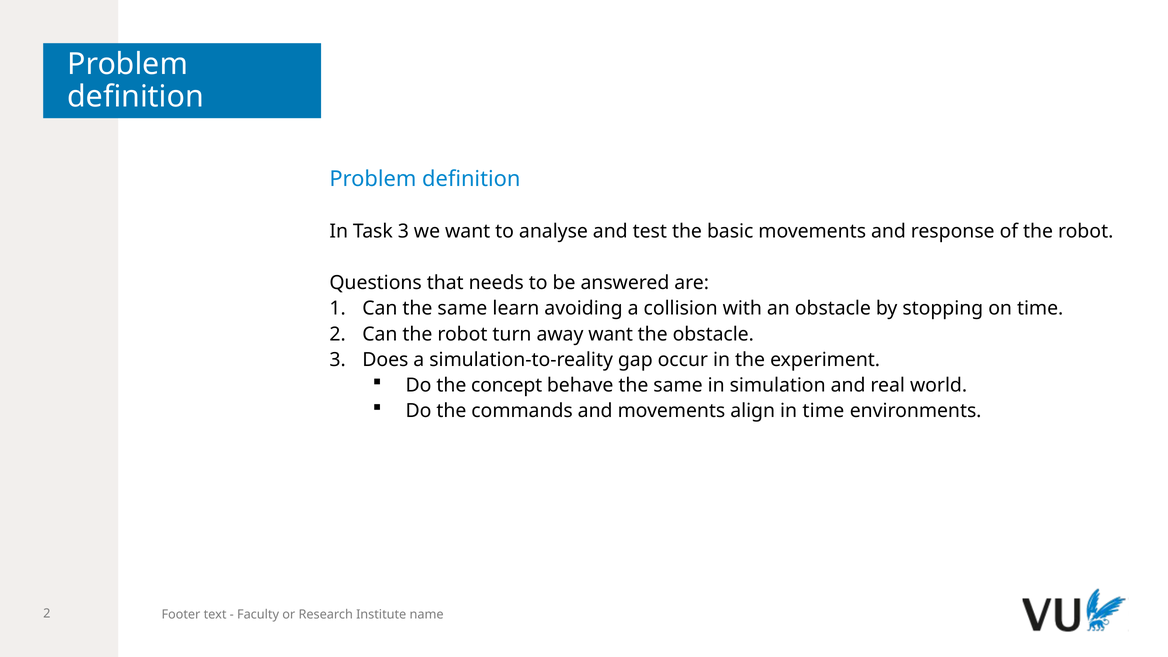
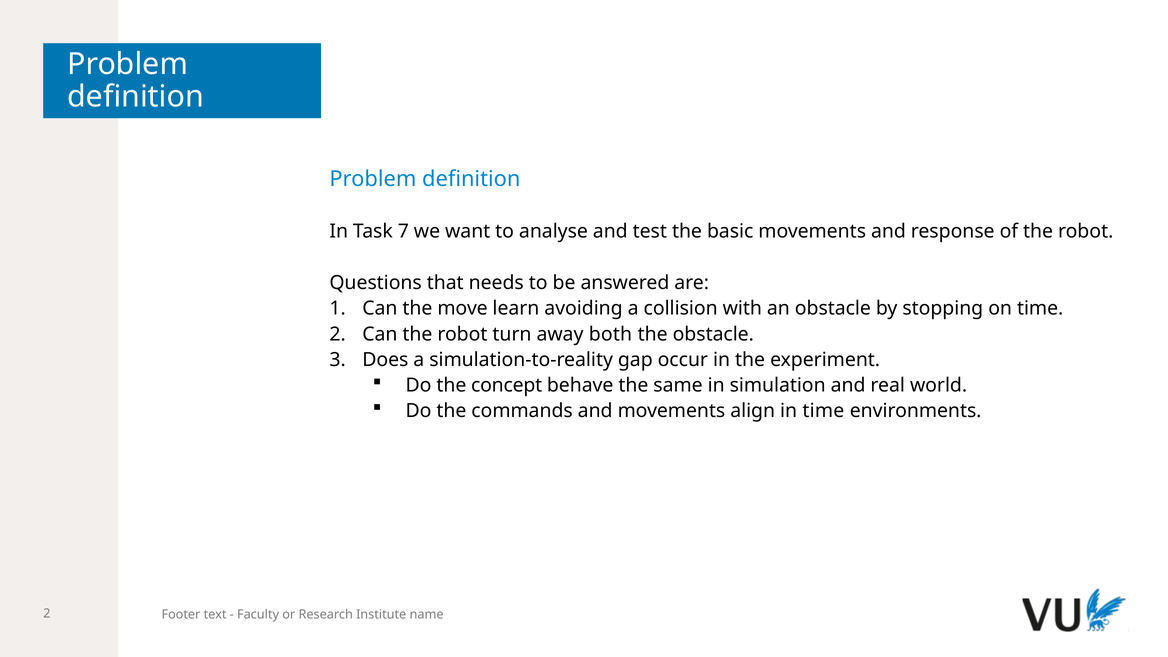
Task 3: 3 -> 7
Can the same: same -> move
away want: want -> both
